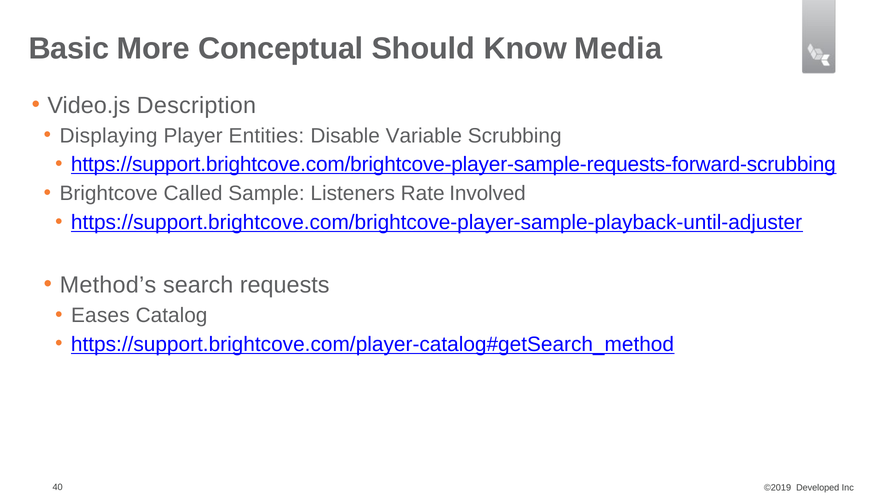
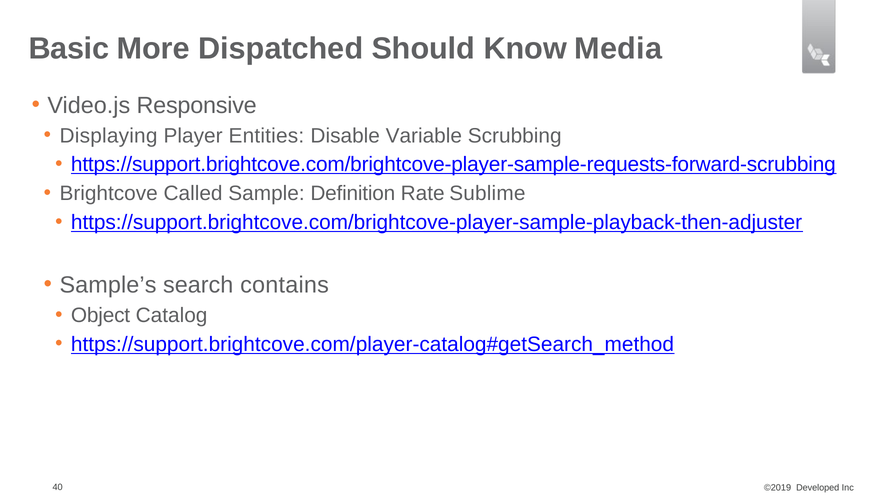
Conceptual: Conceptual -> Dispatched
Description: Description -> Responsive
Listeners: Listeners -> Definition
Involved: Involved -> Sublime
https://support.brightcove.com/brightcove-player-sample-playback-until-adjuster: https://support.brightcove.com/brightcove-player-sample-playback-until-adjuster -> https://support.brightcove.com/brightcove-player-sample-playback-then-adjuster
Method’s: Method’s -> Sample’s
requests: requests -> contains
Eases: Eases -> Object
